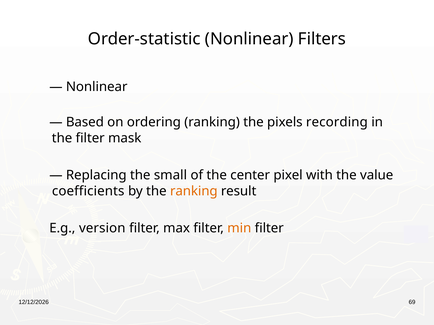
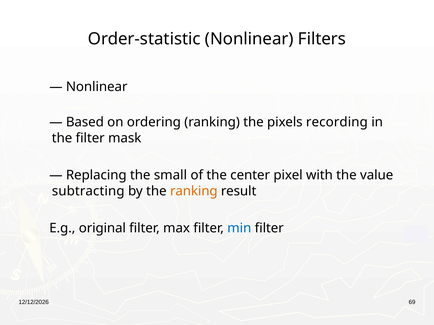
coefficients: coefficients -> subtracting
version: version -> original
min colour: orange -> blue
